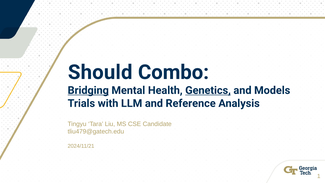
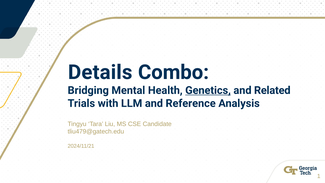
Should: Should -> Details
Bridging underline: present -> none
Models: Models -> Related
